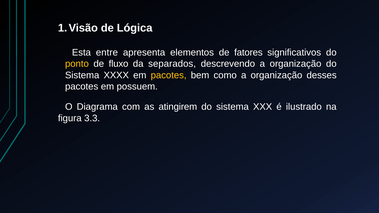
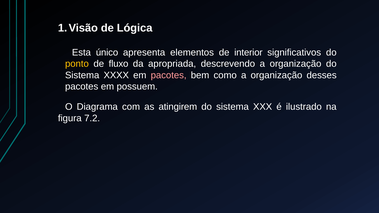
entre: entre -> único
fatores: fatores -> interior
separados: separados -> apropriada
pacotes at (169, 75) colour: yellow -> pink
3.3: 3.3 -> 7.2
